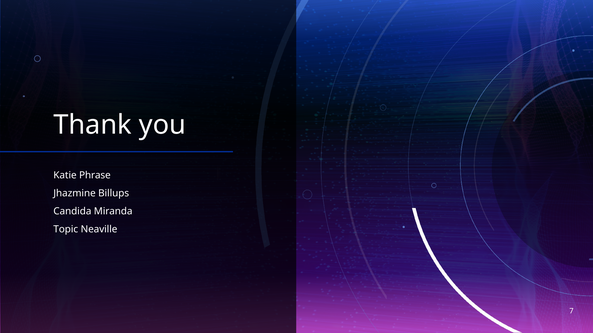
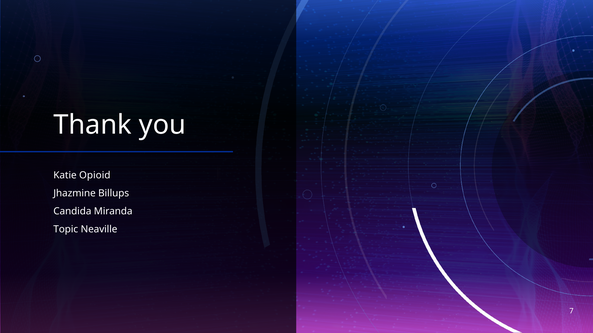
Phrase: Phrase -> Opioid
